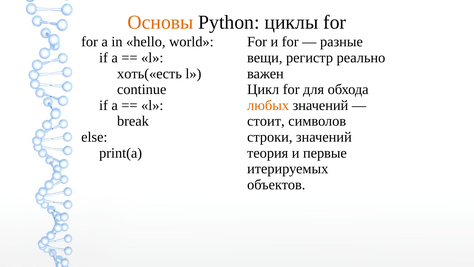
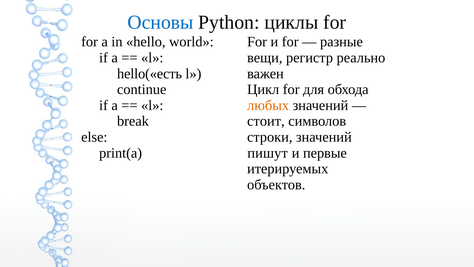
Основы colour: orange -> blue
хоть(«есть: хоть(«есть -> hello(«есть
теория: теория -> пишут
